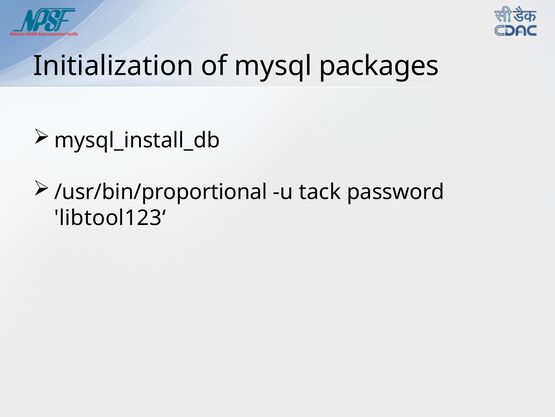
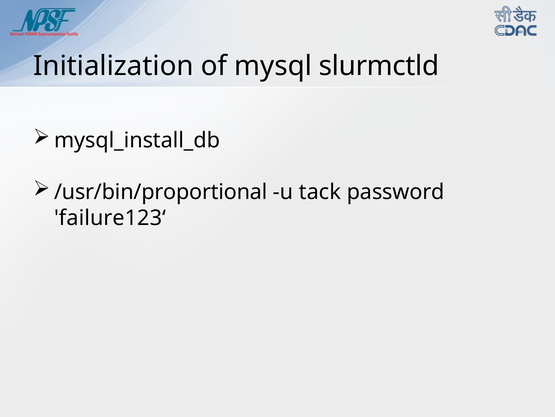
packages: packages -> slurmctld
libtool123‘: libtool123‘ -> failure123‘
